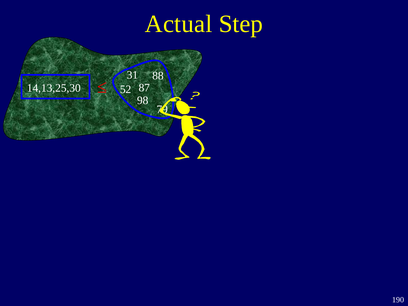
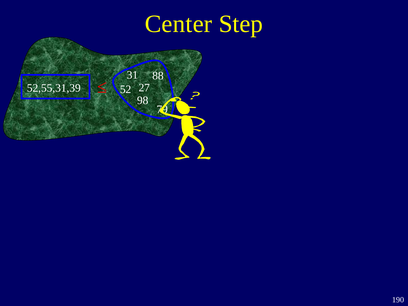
Actual: Actual -> Center
14,13,25,30: 14,13,25,30 -> 52,55,31,39
87: 87 -> 27
